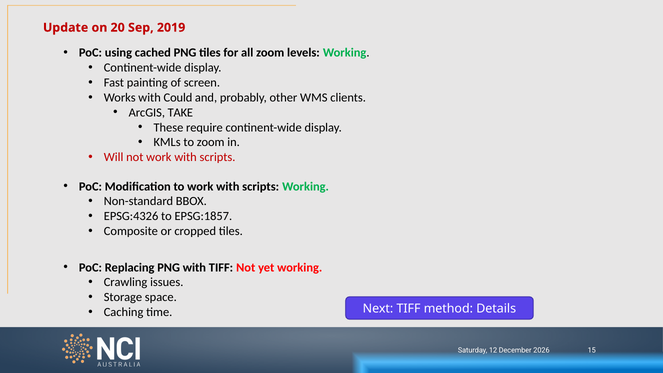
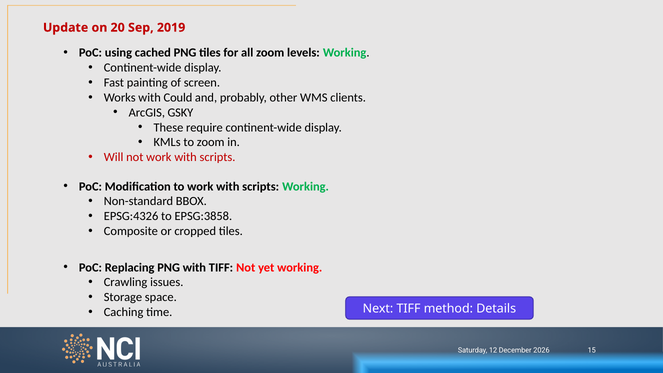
TAKE: TAKE -> GSKY
EPSG:1857: EPSG:1857 -> EPSG:3858
